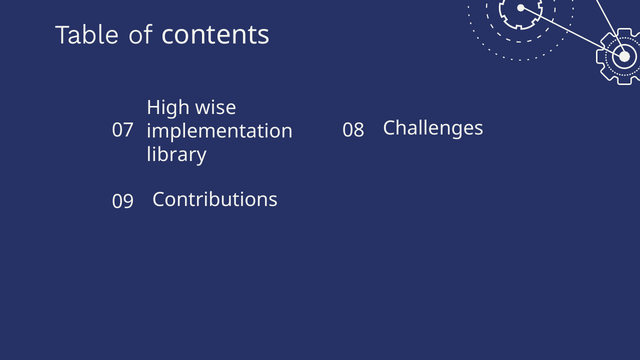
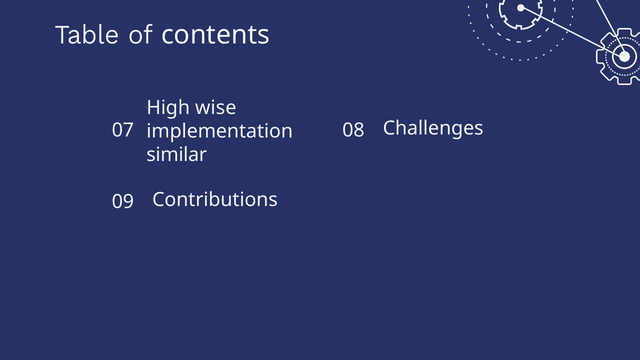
library: library -> similar
